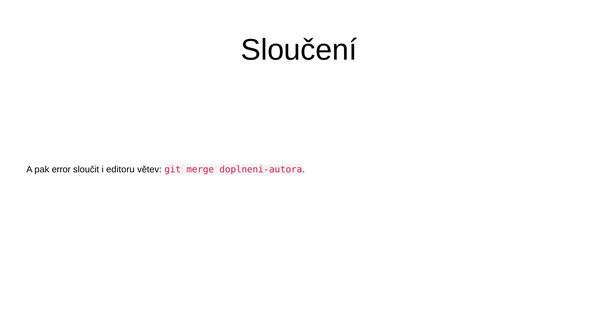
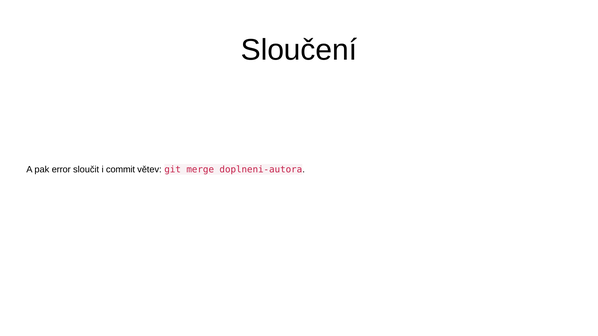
editoru: editoru -> commit
